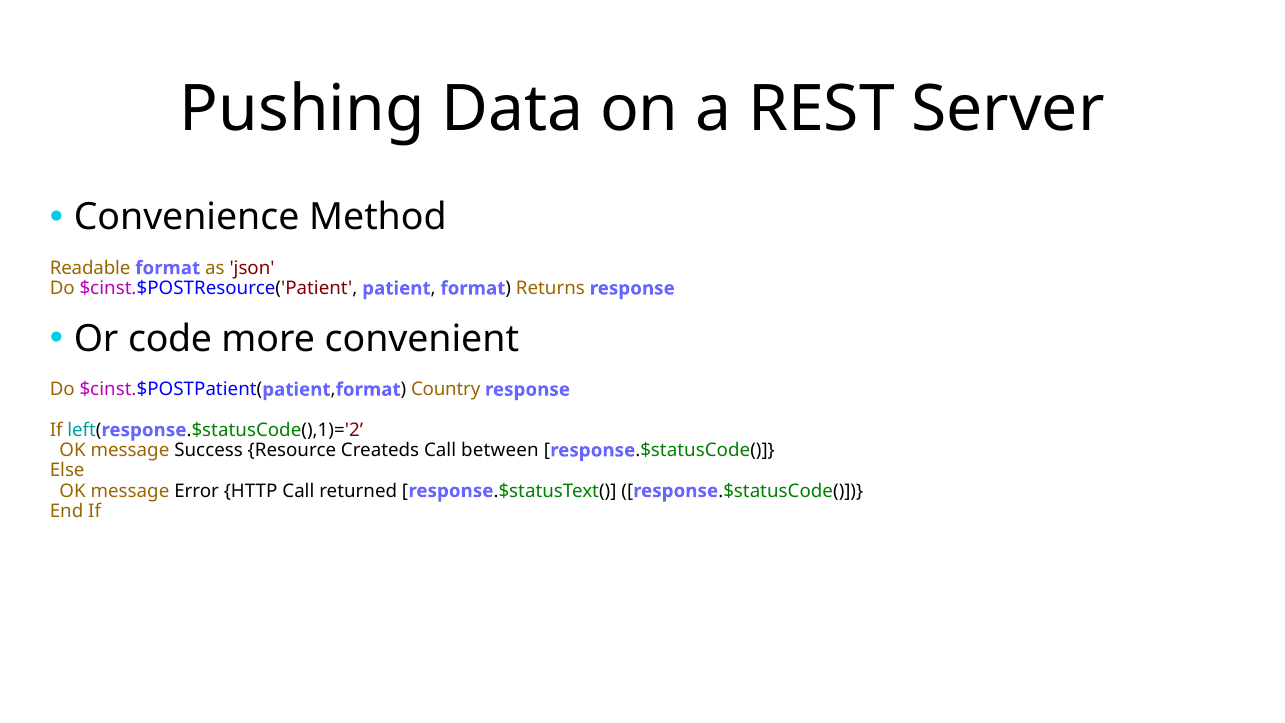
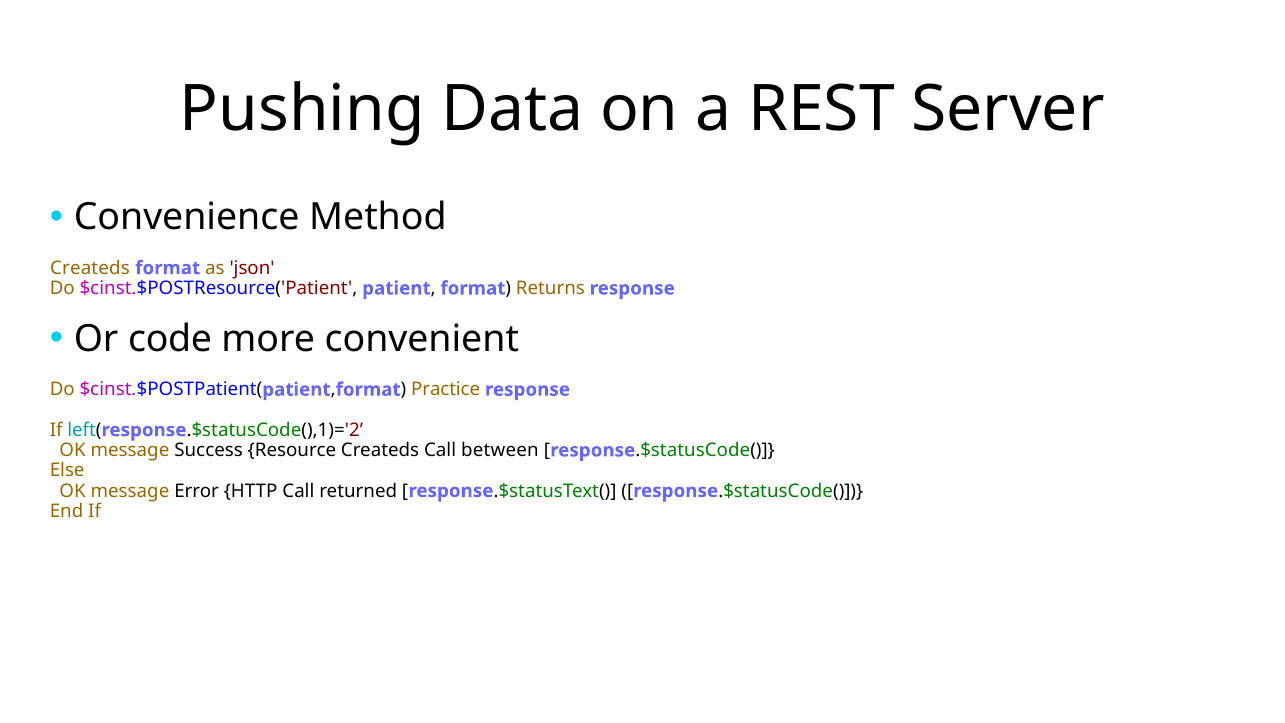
Readable at (90, 268): Readable -> Createds
Country: Country -> Practice
